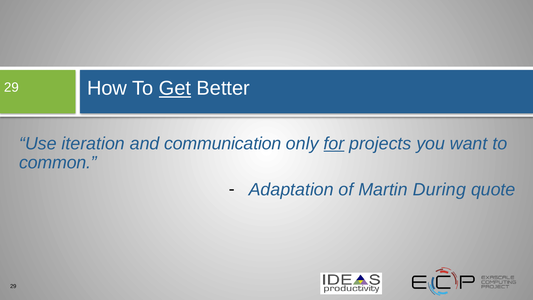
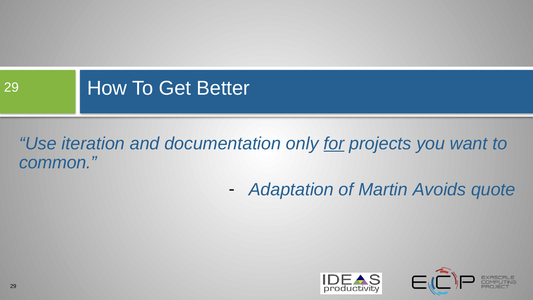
Get underline: present -> none
communication: communication -> documentation
During: During -> Avoids
